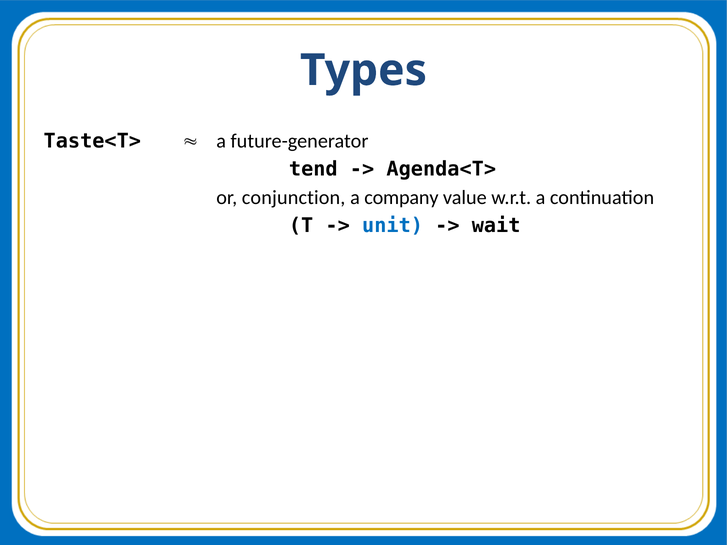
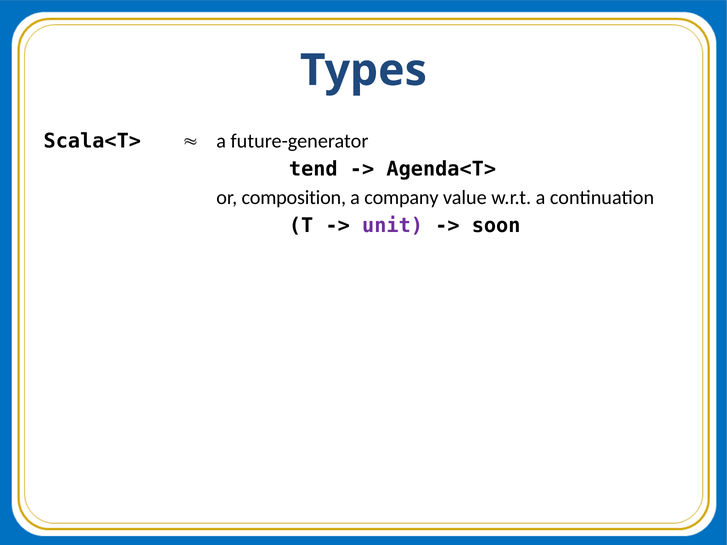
Taste<T>: Taste<T> -> Scala<T>
conjunction: conjunction -> composition
unit colour: blue -> purple
wait: wait -> soon
